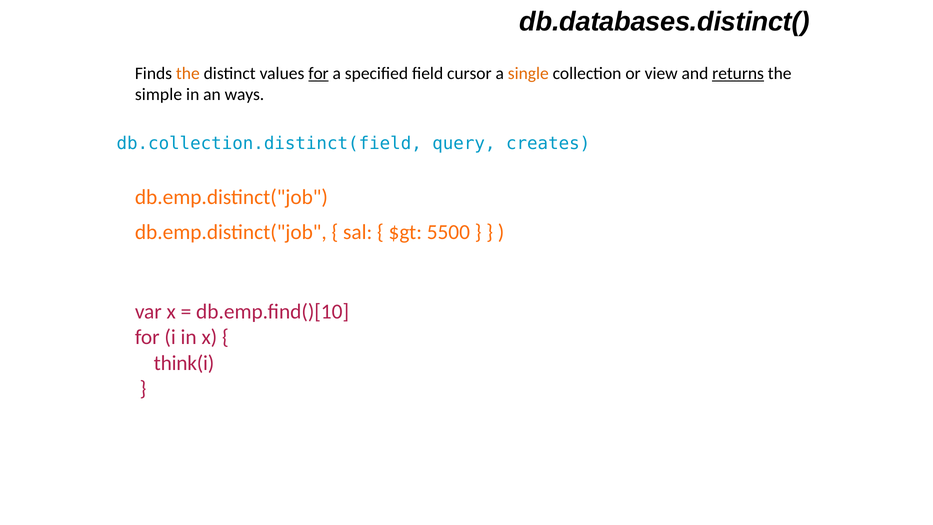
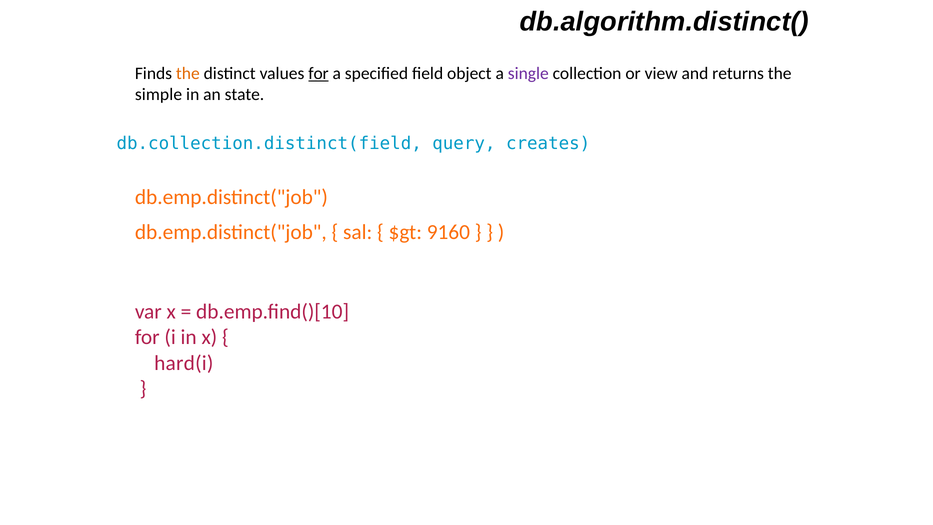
db.databases.distinct(: db.databases.distinct( -> db.algorithm.distinct(
cursor: cursor -> object
single colour: orange -> purple
returns underline: present -> none
ways: ways -> state
5500: 5500 -> 9160
think(i: think(i -> hard(i
